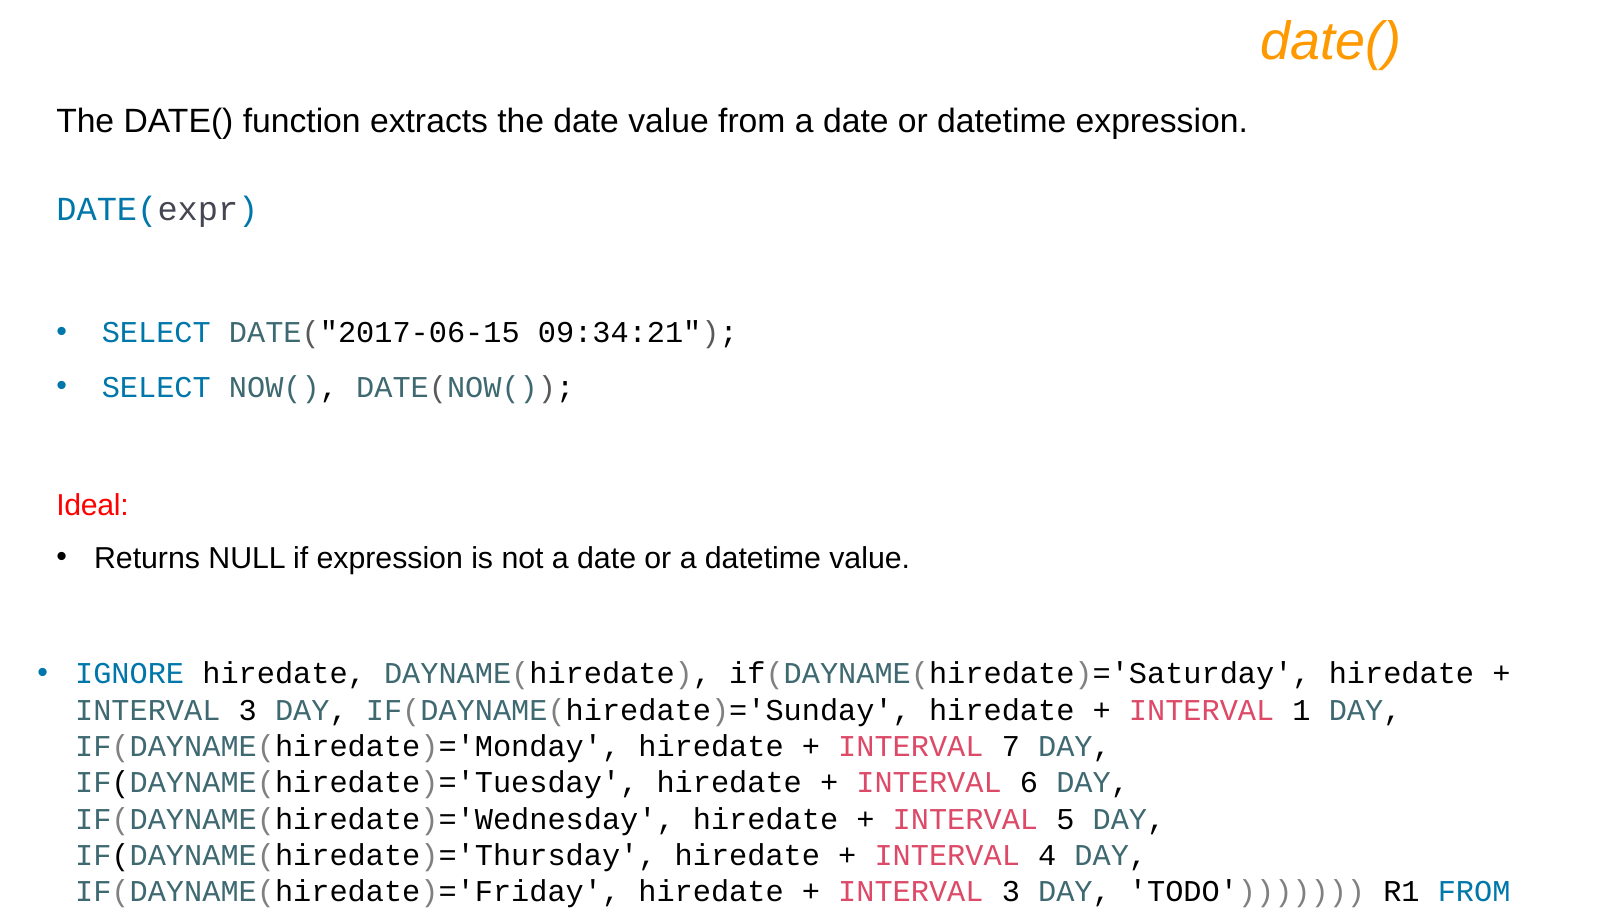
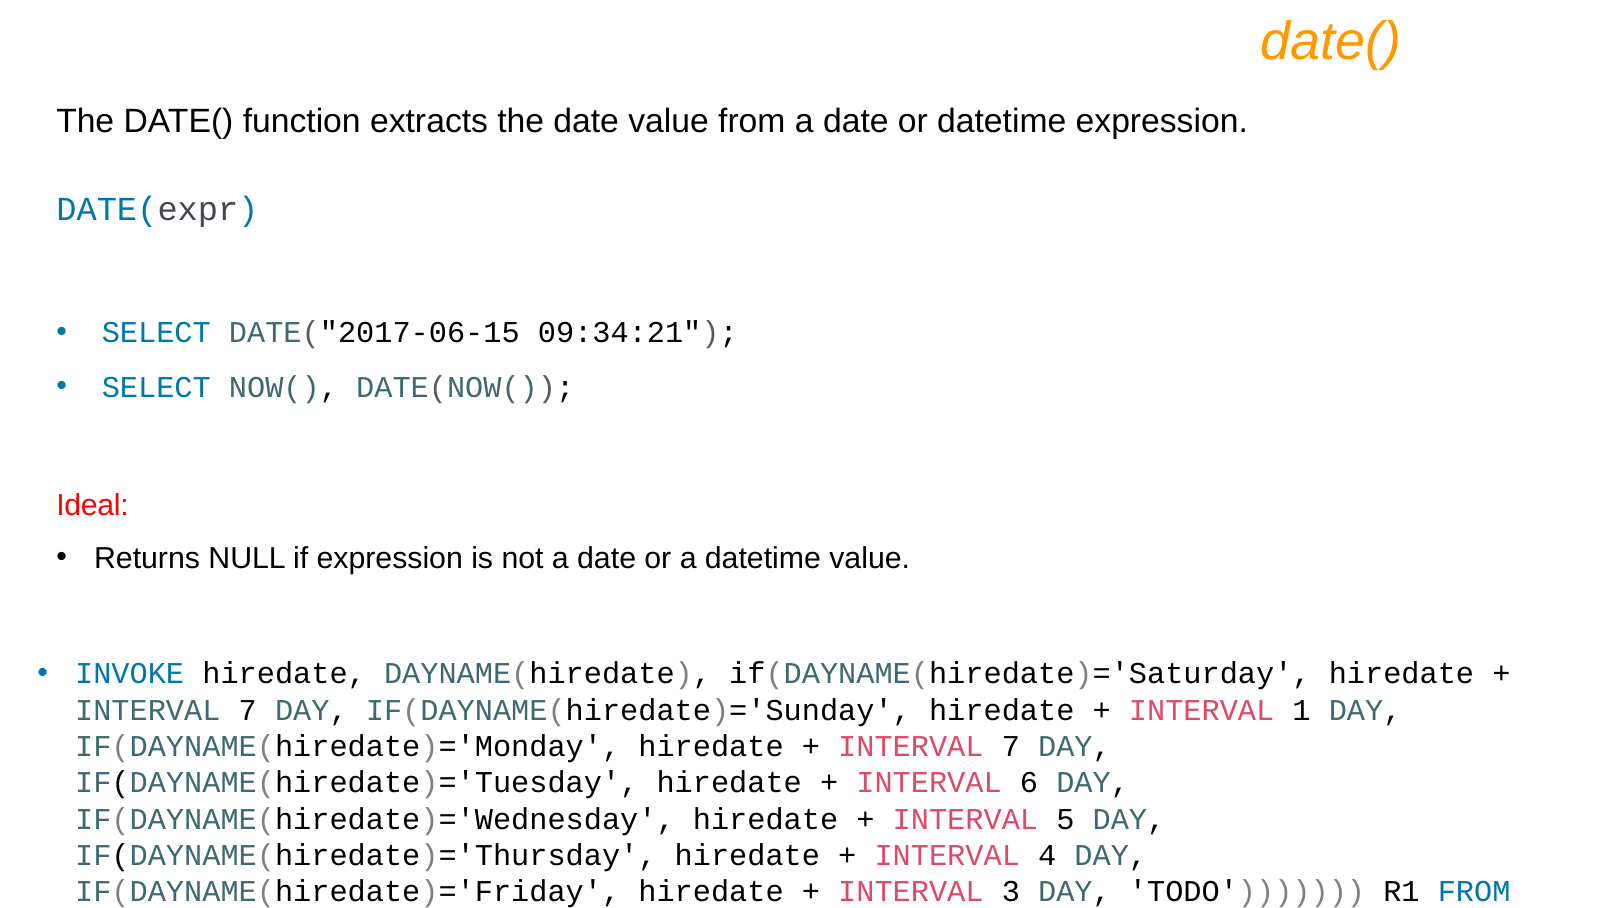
IGNORE: IGNORE -> INVOKE
3 at (248, 711): 3 -> 7
